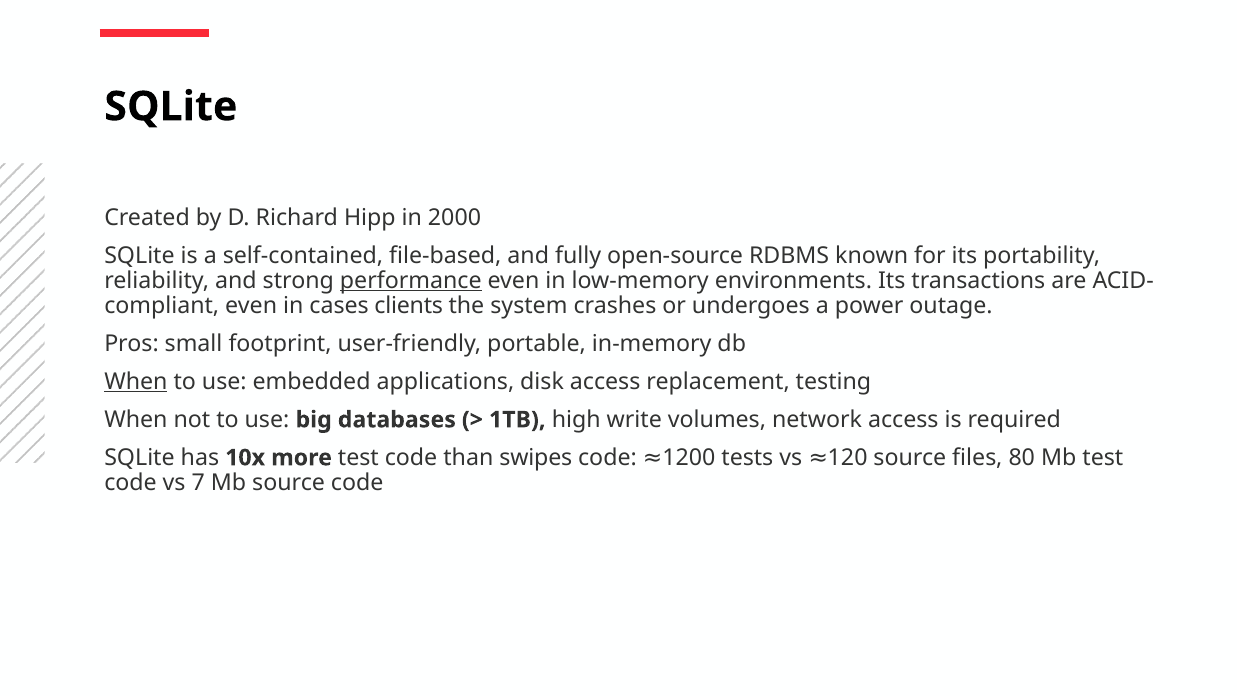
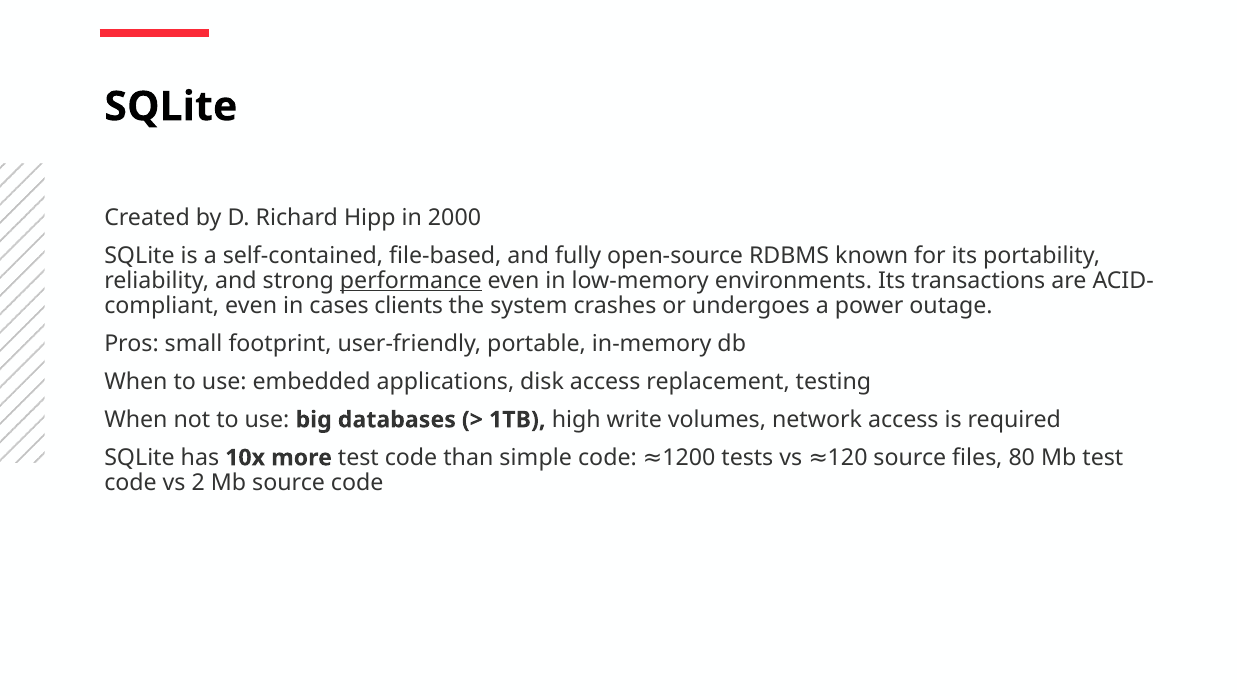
When at (136, 382) underline: present -> none
swipes: swipes -> simple
7: 7 -> 2
